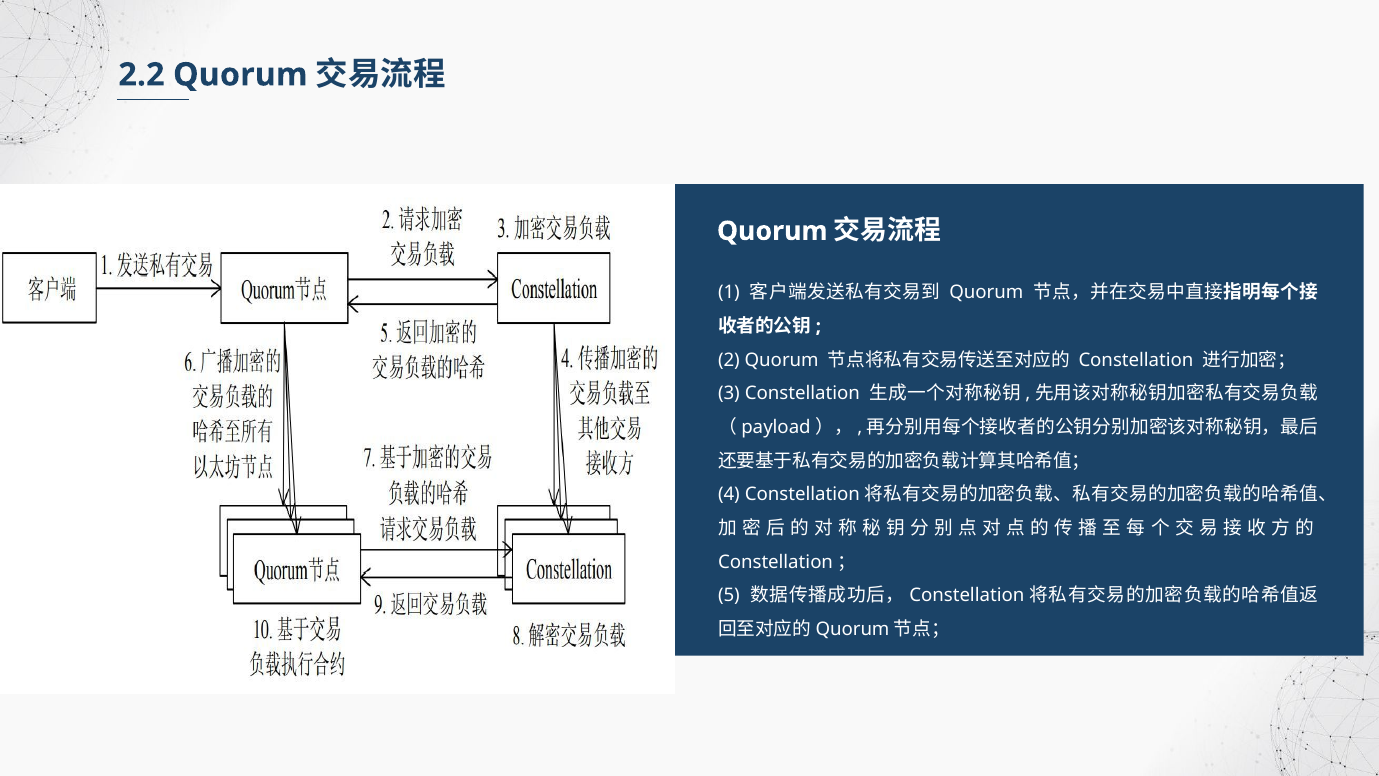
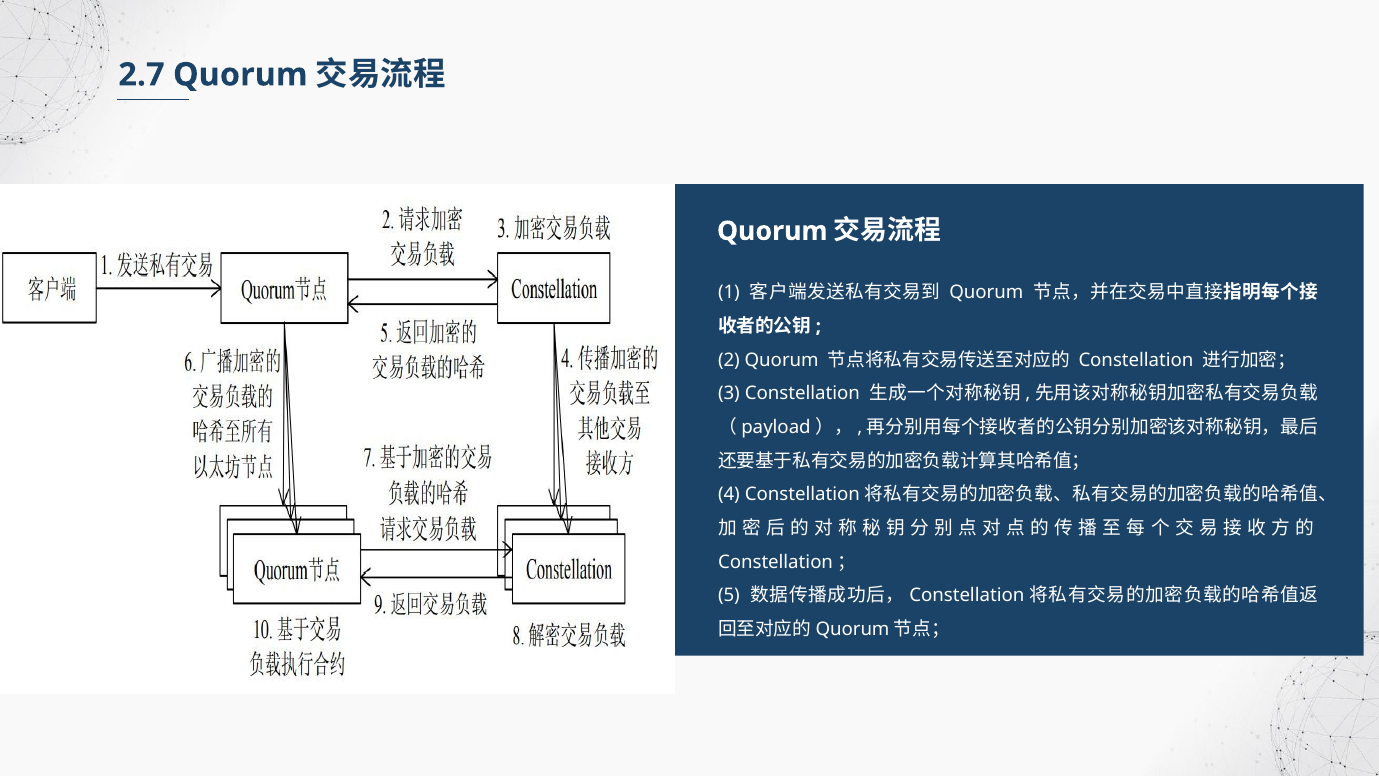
2.2: 2.2 -> 2.7
